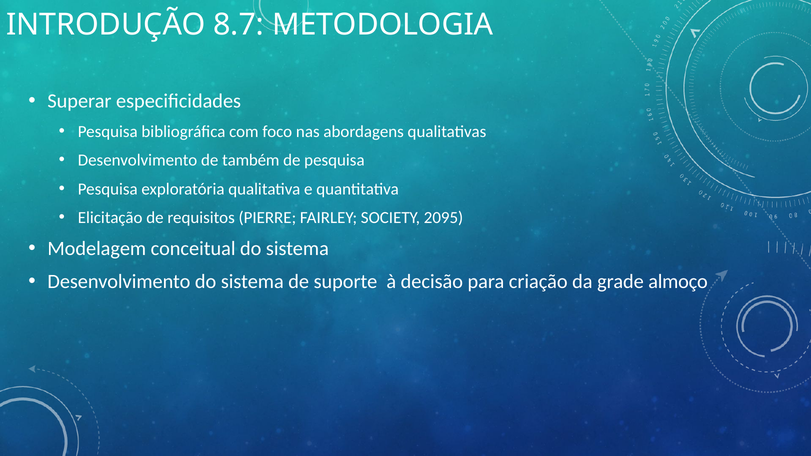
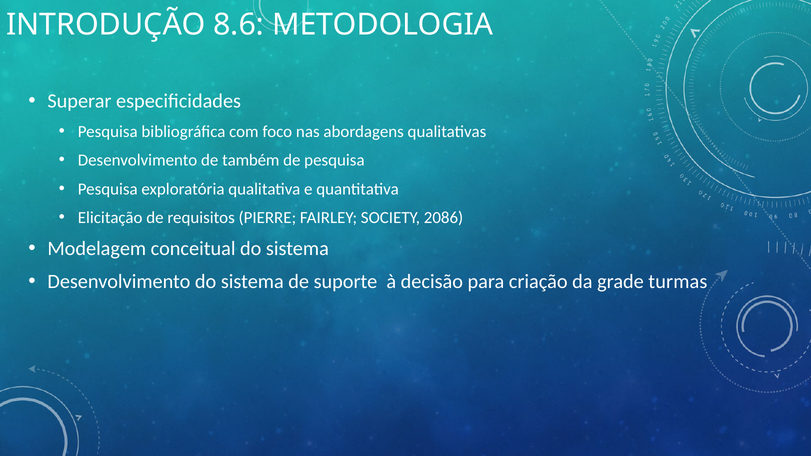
8.7: 8.7 -> 8.6
2095: 2095 -> 2086
almoço: almoço -> turmas
